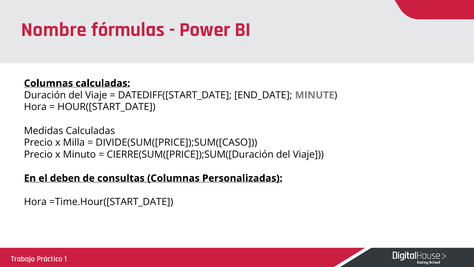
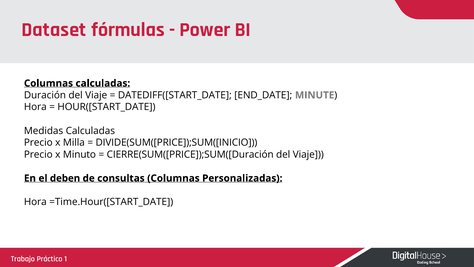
Nombre: Nombre -> Dataset
DIVIDE(SUM([PRICE]);SUM([CASO: DIVIDE(SUM([PRICE]);SUM([CASO -> DIVIDE(SUM([PRICE]);SUM([INICIO
